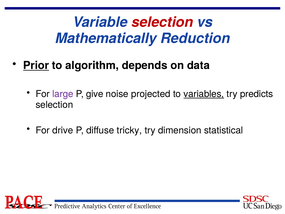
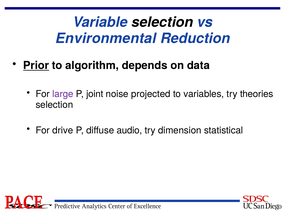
selection at (162, 22) colour: red -> black
Mathematically: Mathematically -> Environmental
give: give -> joint
variables underline: present -> none
predicts: predicts -> theories
tricky: tricky -> audio
